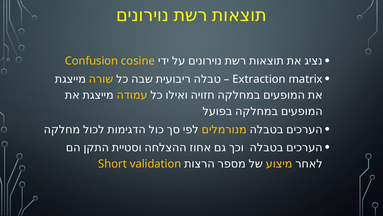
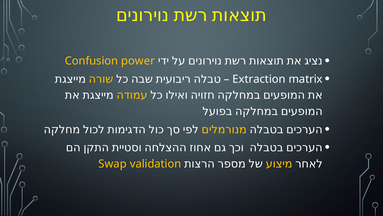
cosine: cosine -> power
Short: Short -> Swap
